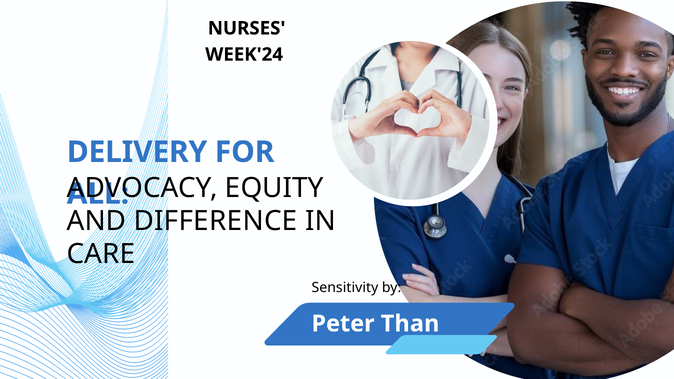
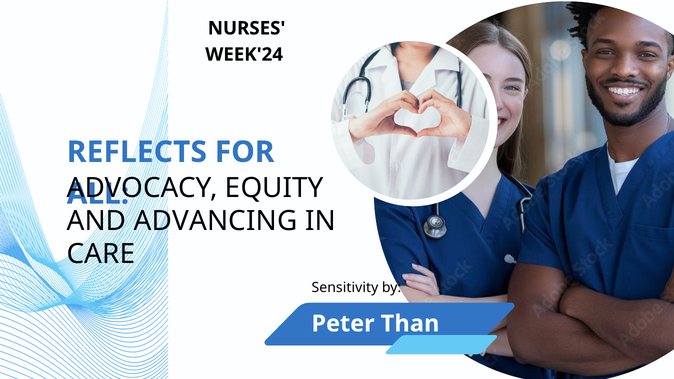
DELIVERY: DELIVERY -> REFLECTS
DIFFERENCE: DIFFERENCE -> ADVANCING
